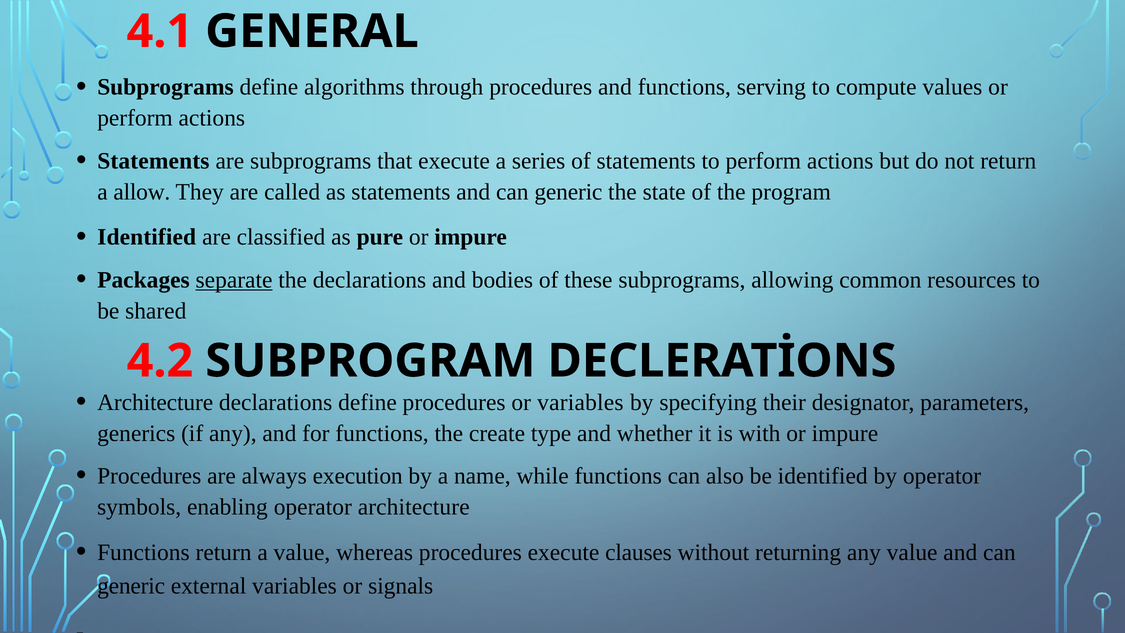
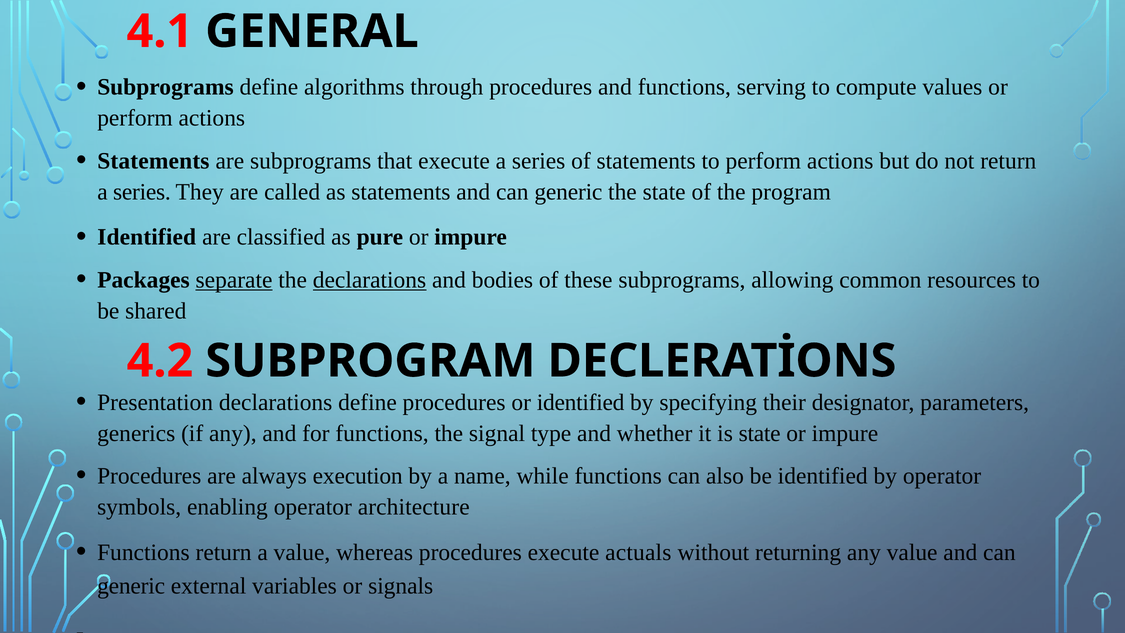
allow at (142, 192): allow -> series
declarations at (370, 280) underline: none -> present
Architecture at (155, 402): Architecture -> Presentation
variables at (580, 402): variables -> identified
create: create -> signal
is with: with -> state
clauses: clauses -> actuals
